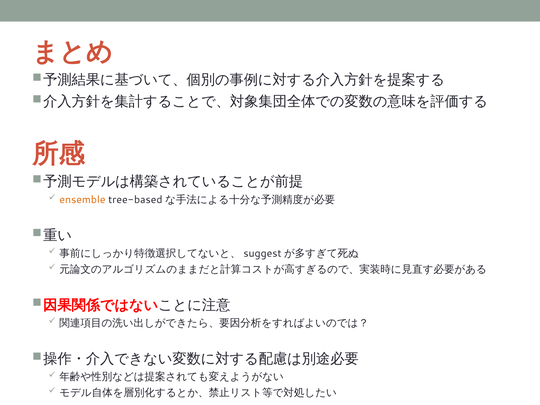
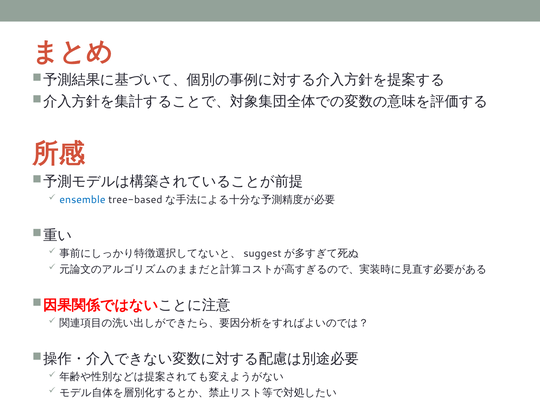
ensemble colour: orange -> blue
